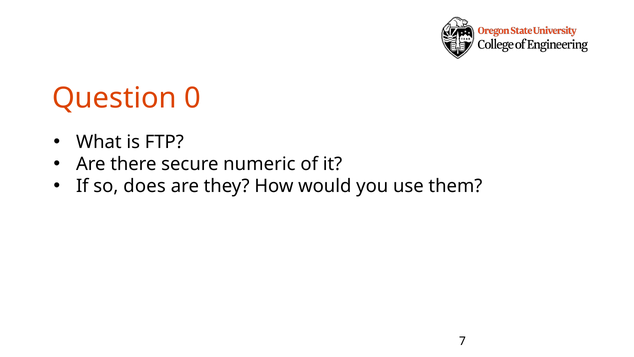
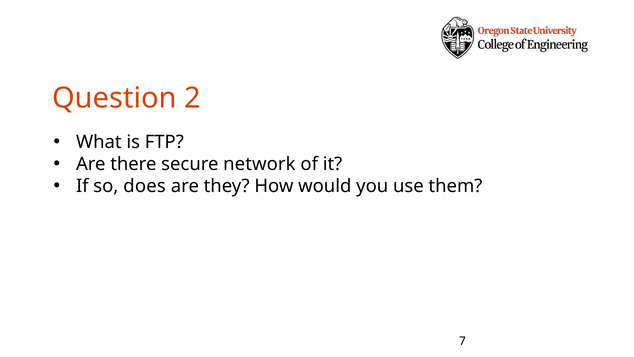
0: 0 -> 2
numeric: numeric -> network
